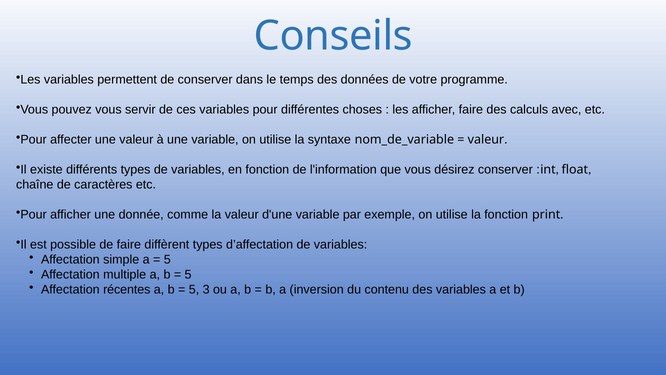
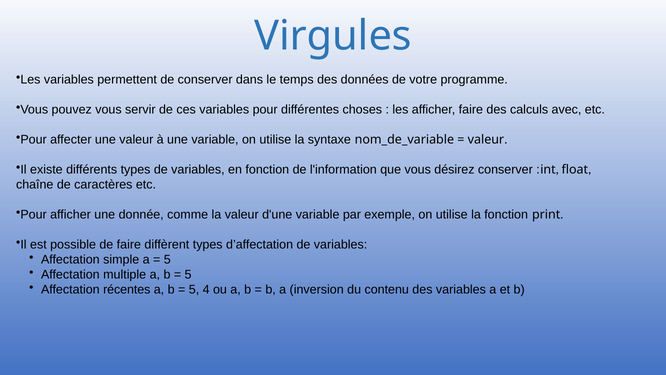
Conseils: Conseils -> Virgules
3: 3 -> 4
